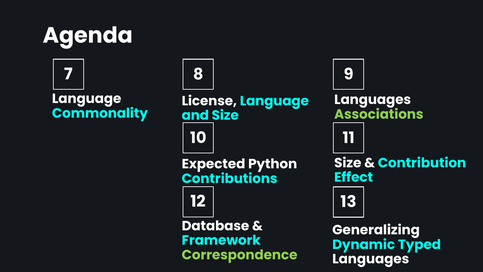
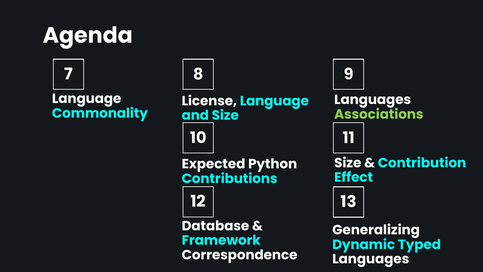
Correspondence colour: light green -> white
